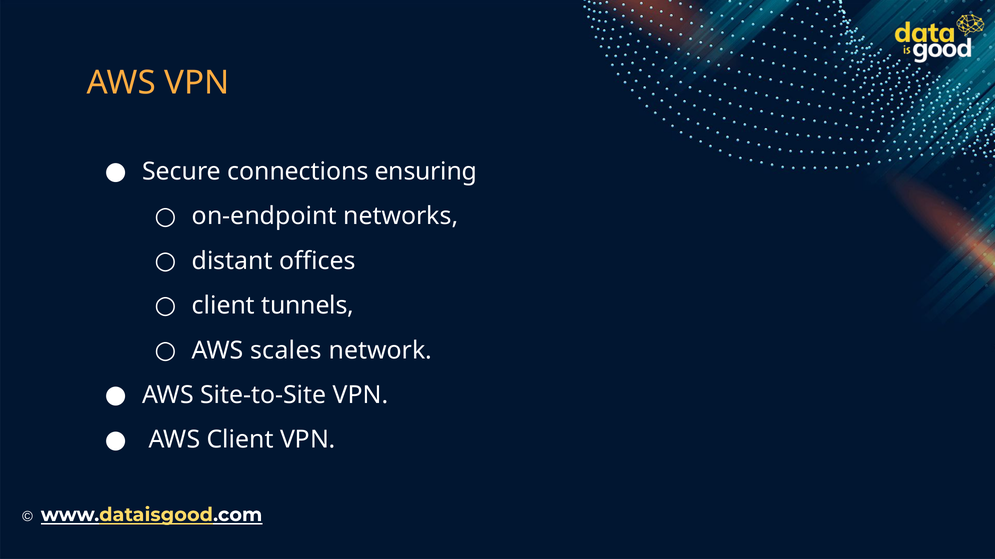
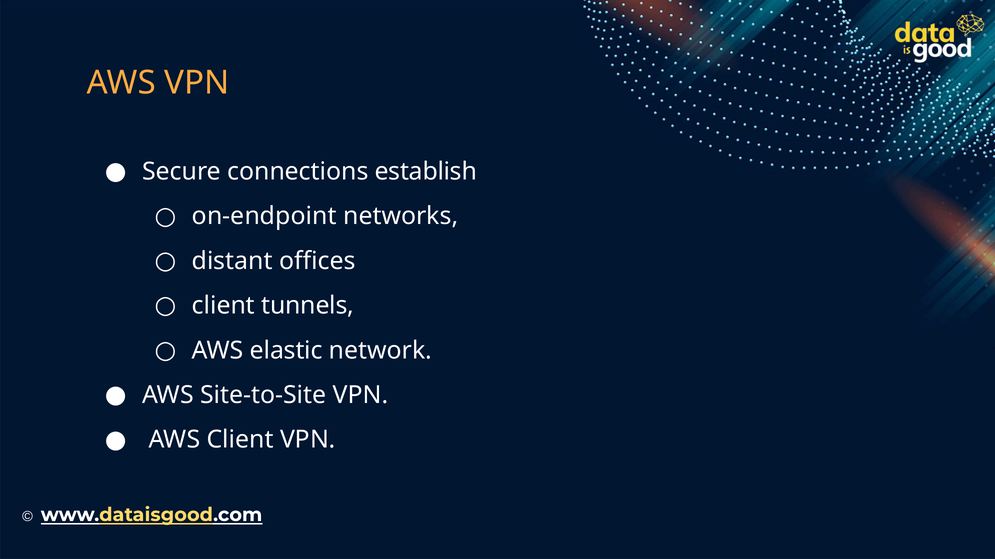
ensuring: ensuring -> establish
scales: scales -> elastic
